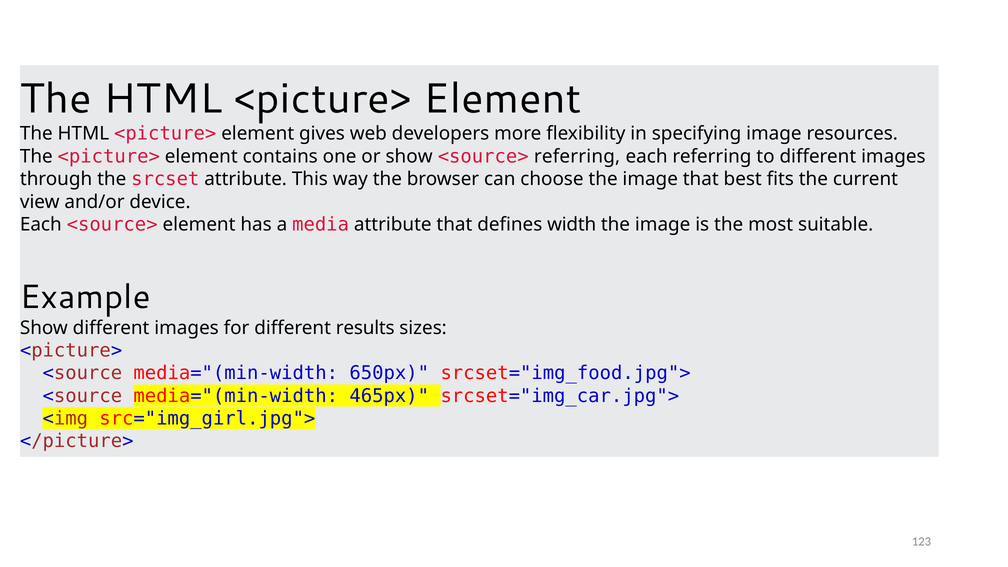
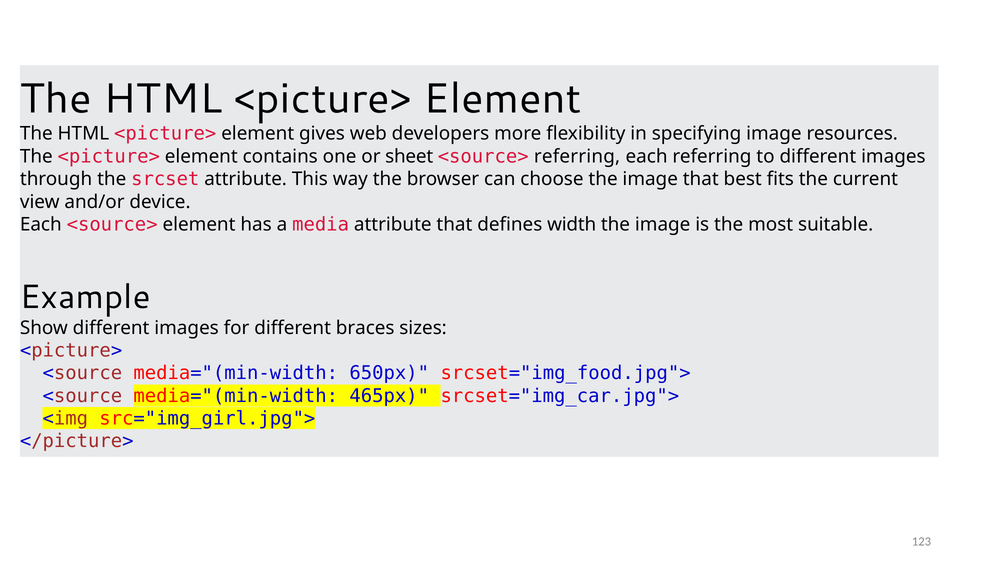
or show: show -> sheet
results: results -> braces
